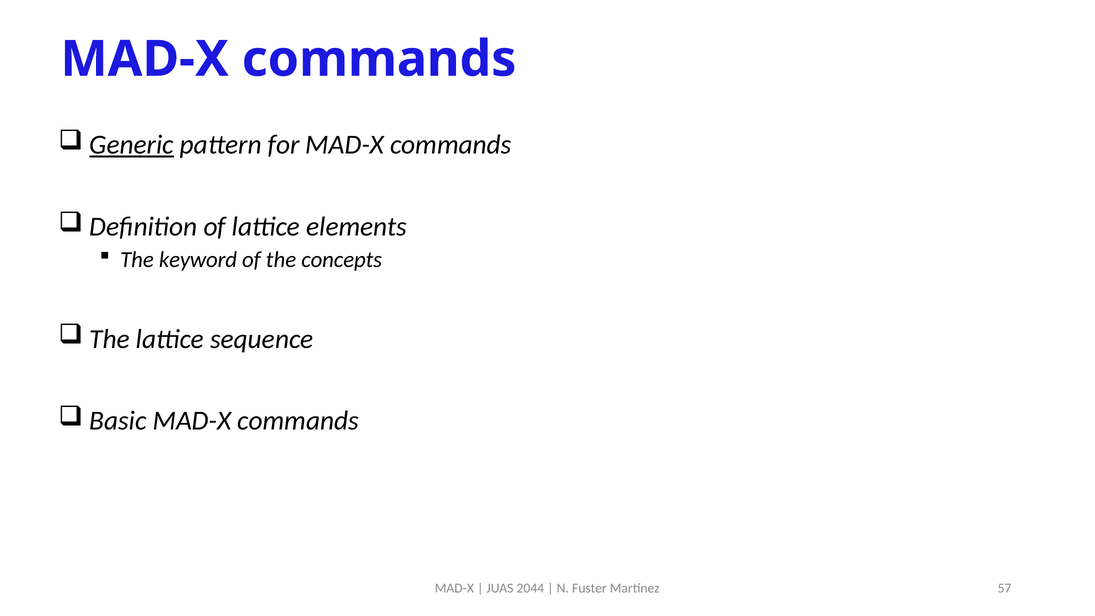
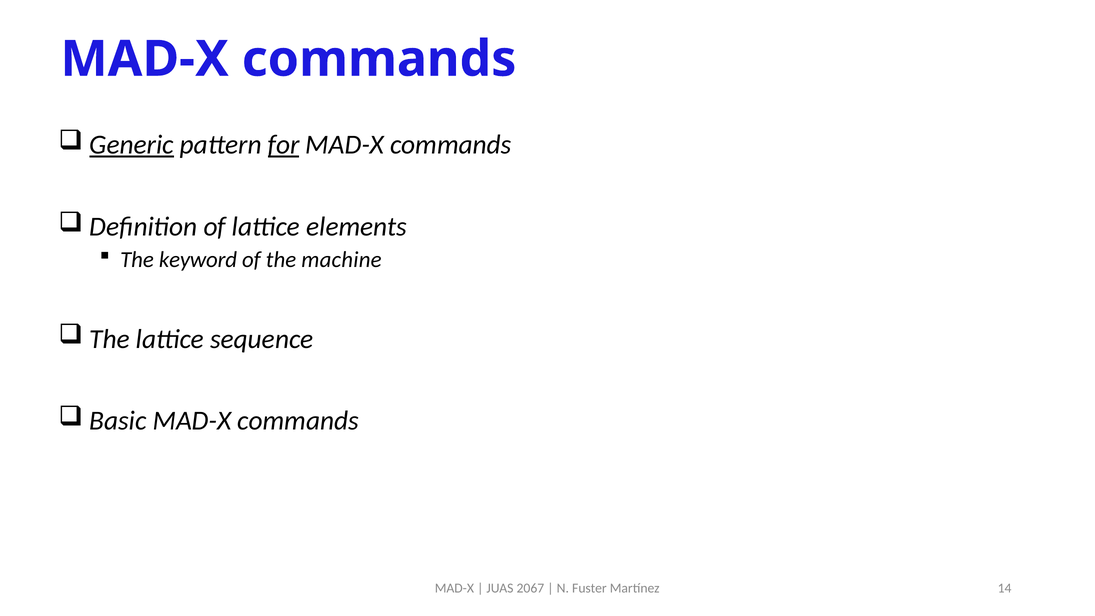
for underline: none -> present
concepts: concepts -> machine
2044: 2044 -> 2067
57: 57 -> 14
